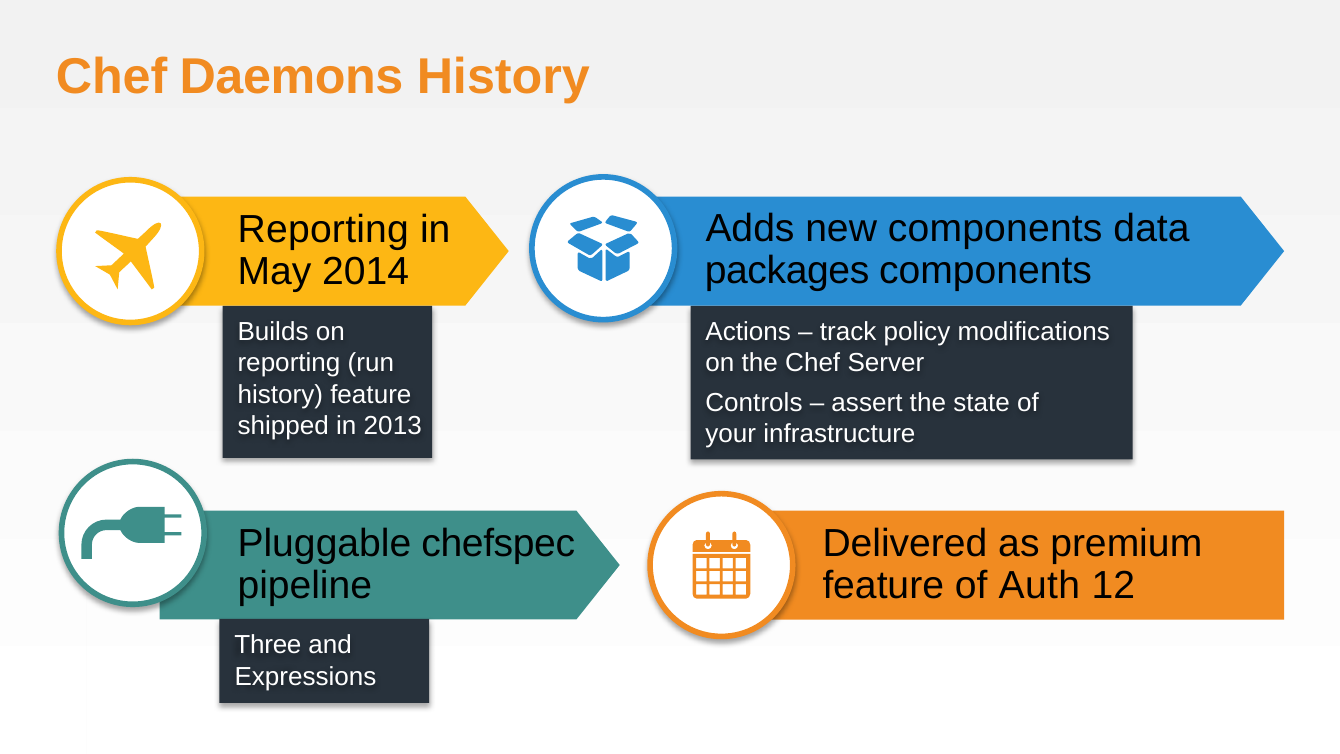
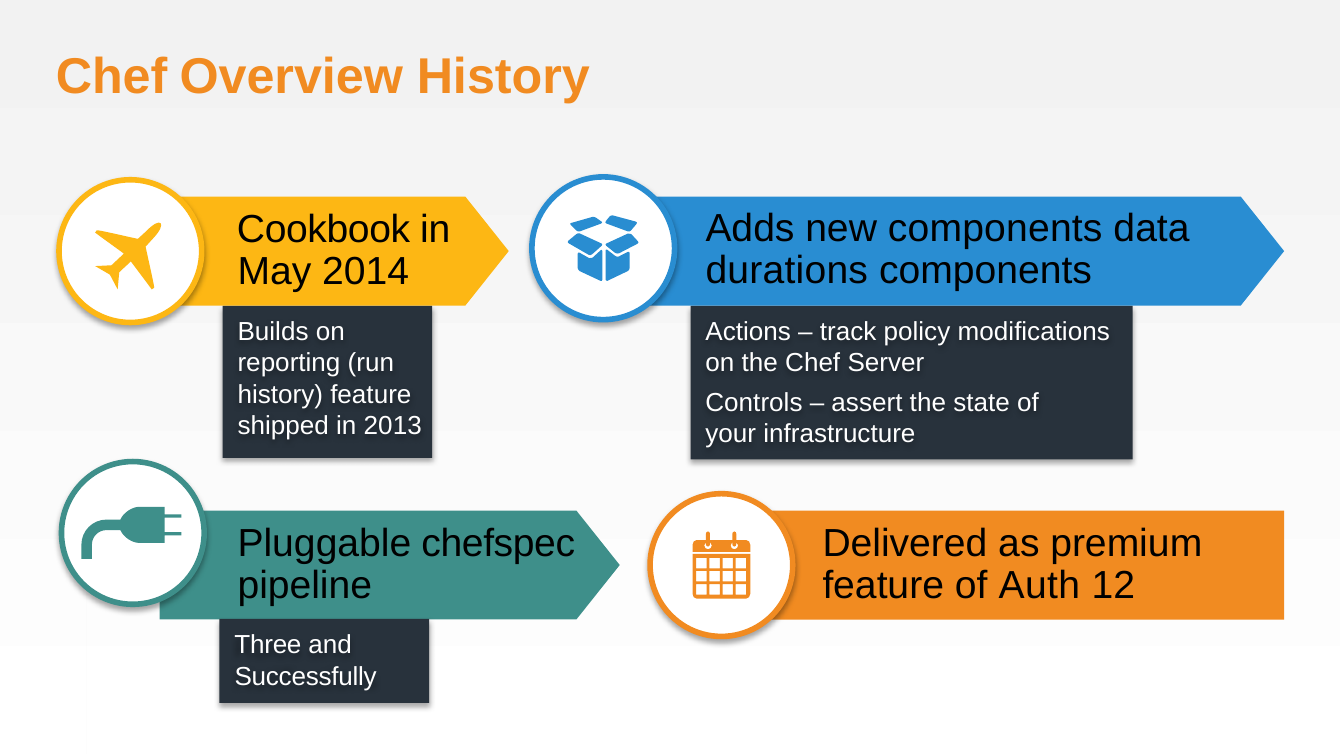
Daemons: Daemons -> Overview
Reporting at (323, 230): Reporting -> Cookbook
packages: packages -> durations
Expressions: Expressions -> Successfully
